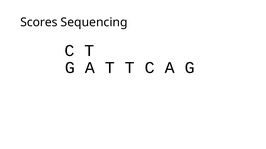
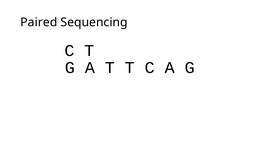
Scores: Scores -> Paired
